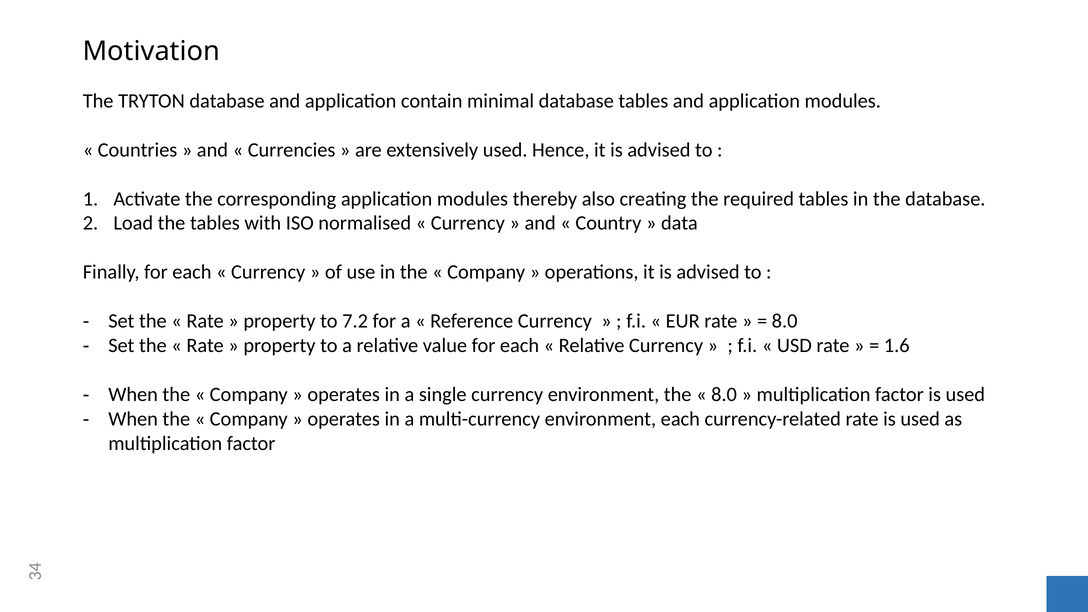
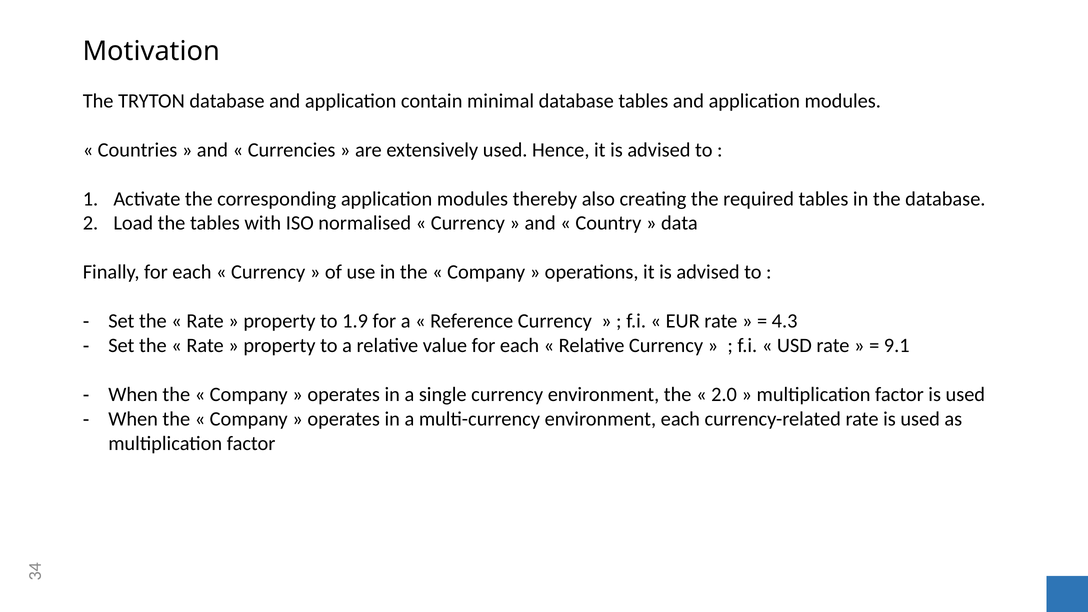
7.2: 7.2 -> 1.9
8.0 at (785, 321): 8.0 -> 4.3
1.6: 1.6 -> 9.1
8.0 at (724, 395): 8.0 -> 2.0
